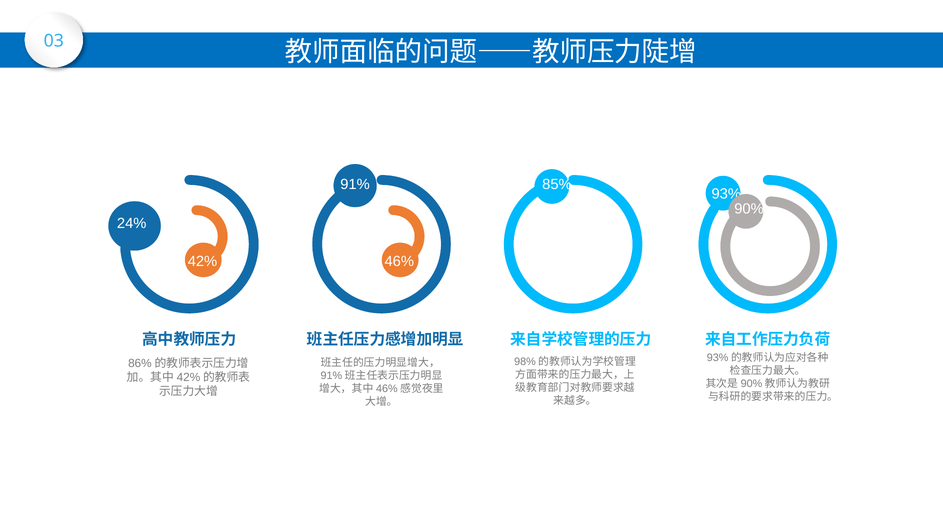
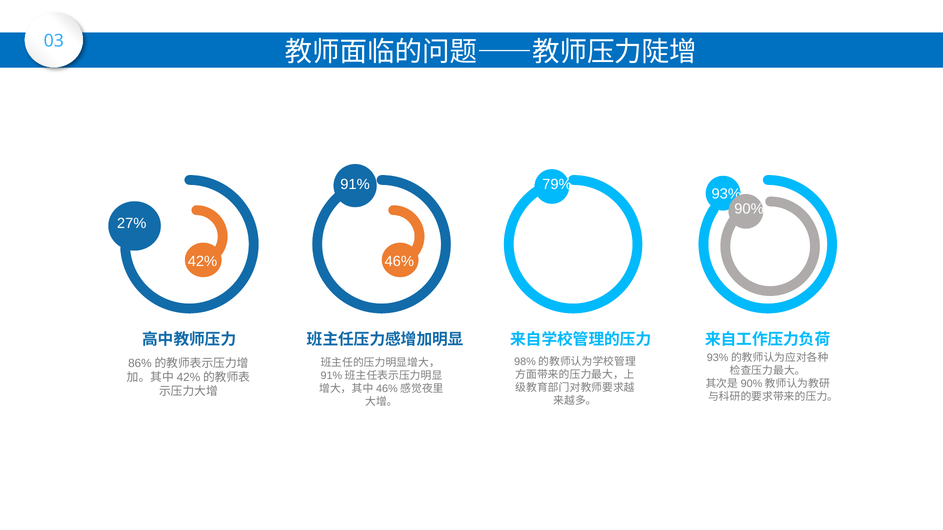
85%: 85% -> 79%
24%: 24% -> 27%
